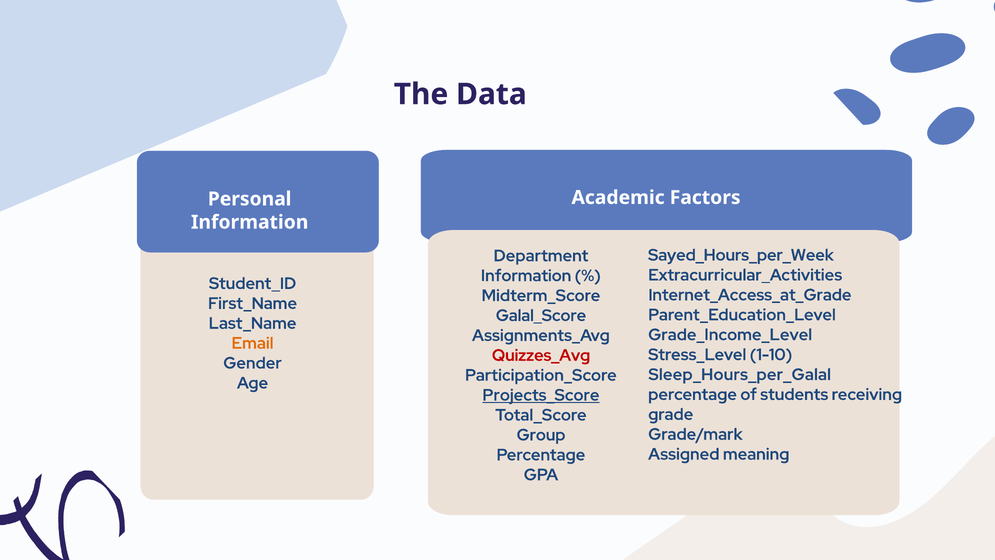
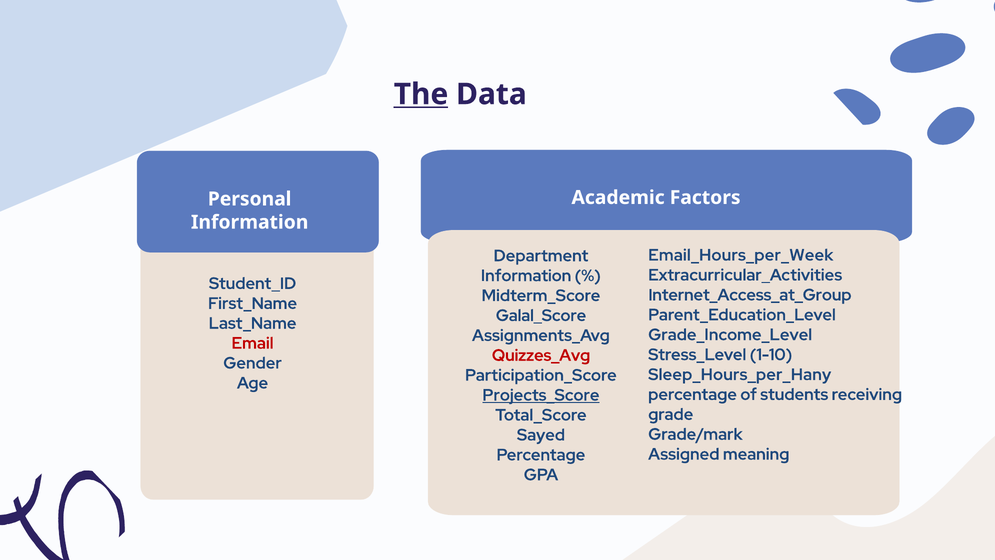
The underline: none -> present
Sayed_Hours_per_Week: Sayed_Hours_per_Week -> Email_Hours_per_Week
Internet_Access_at_Grade: Internet_Access_at_Grade -> Internet_Access_at_Group
Email colour: orange -> red
Sleep_Hours_per_Galal: Sleep_Hours_per_Galal -> Sleep_Hours_per_Hany
Group: Group -> Sayed
